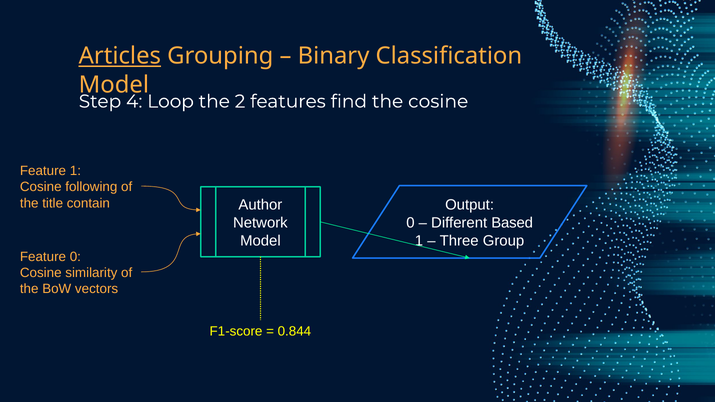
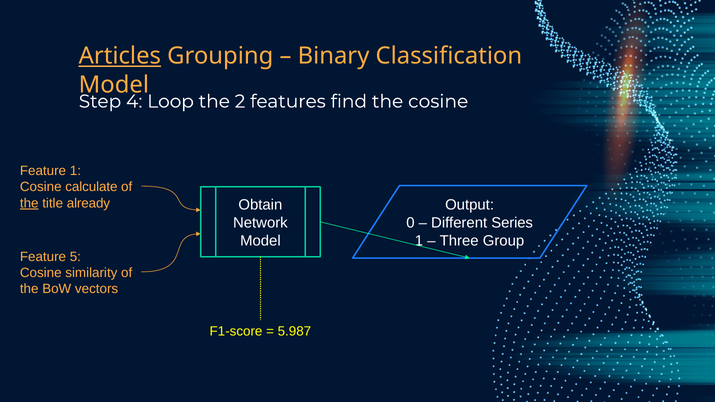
following: following -> calculate
the at (29, 203) underline: none -> present
contain: contain -> already
Author: Author -> Obtain
Based: Based -> Series
Feature 0: 0 -> 5
0.844: 0.844 -> 5.987
